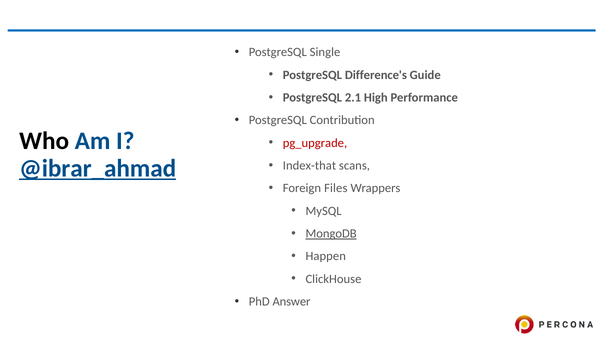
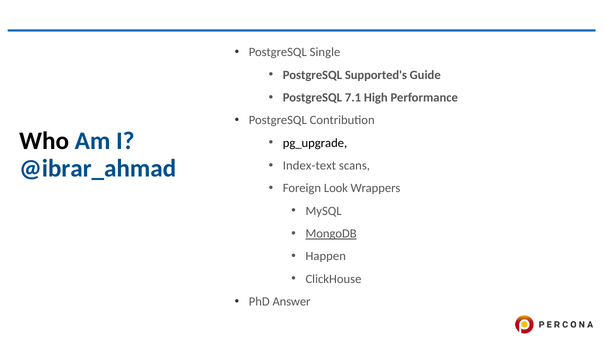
Difference's: Difference's -> Supported's
2.1: 2.1 -> 7.1
pg_upgrade colour: red -> black
@ibrar_ahmad underline: present -> none
Index-that: Index-that -> Index-text
Files: Files -> Look
